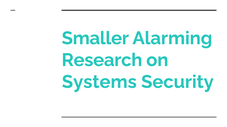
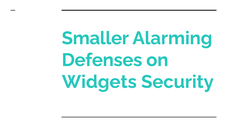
Research: Research -> Defenses
Systems: Systems -> Widgets
